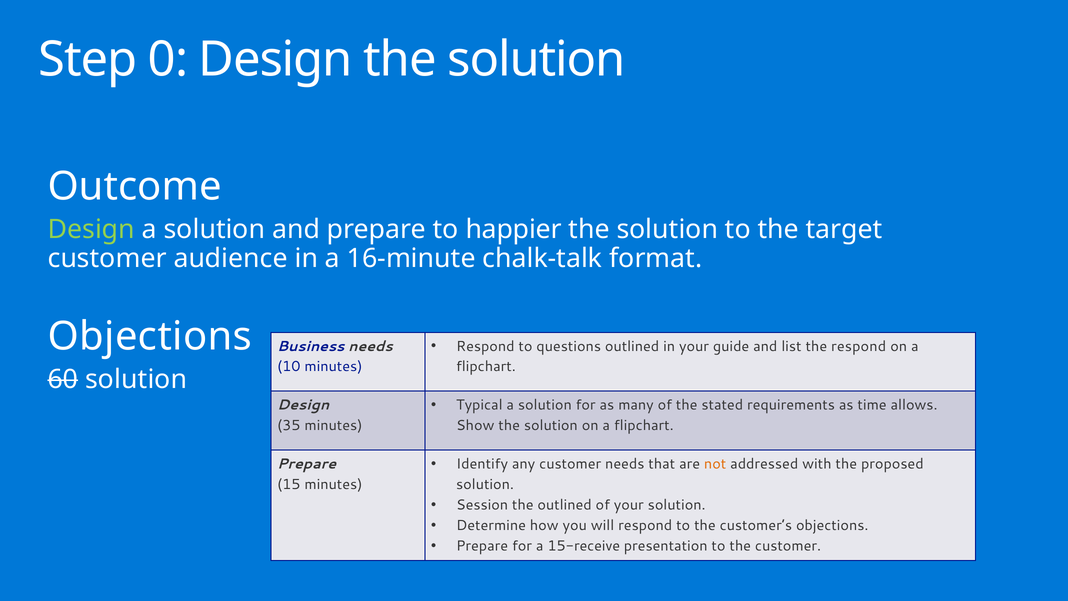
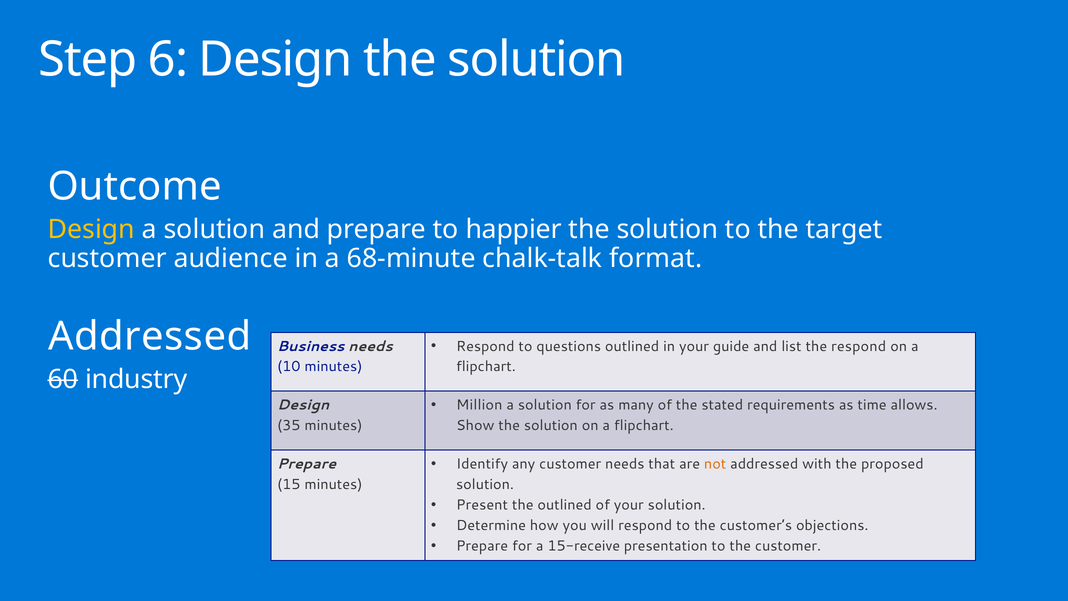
0: 0 -> 6
Design at (91, 230) colour: light green -> yellow
16-minute: 16-minute -> 68-minute
Objections at (150, 336): Objections -> Addressed
60 solution: solution -> industry
Typical: Typical -> Million
Session: Session -> Present
